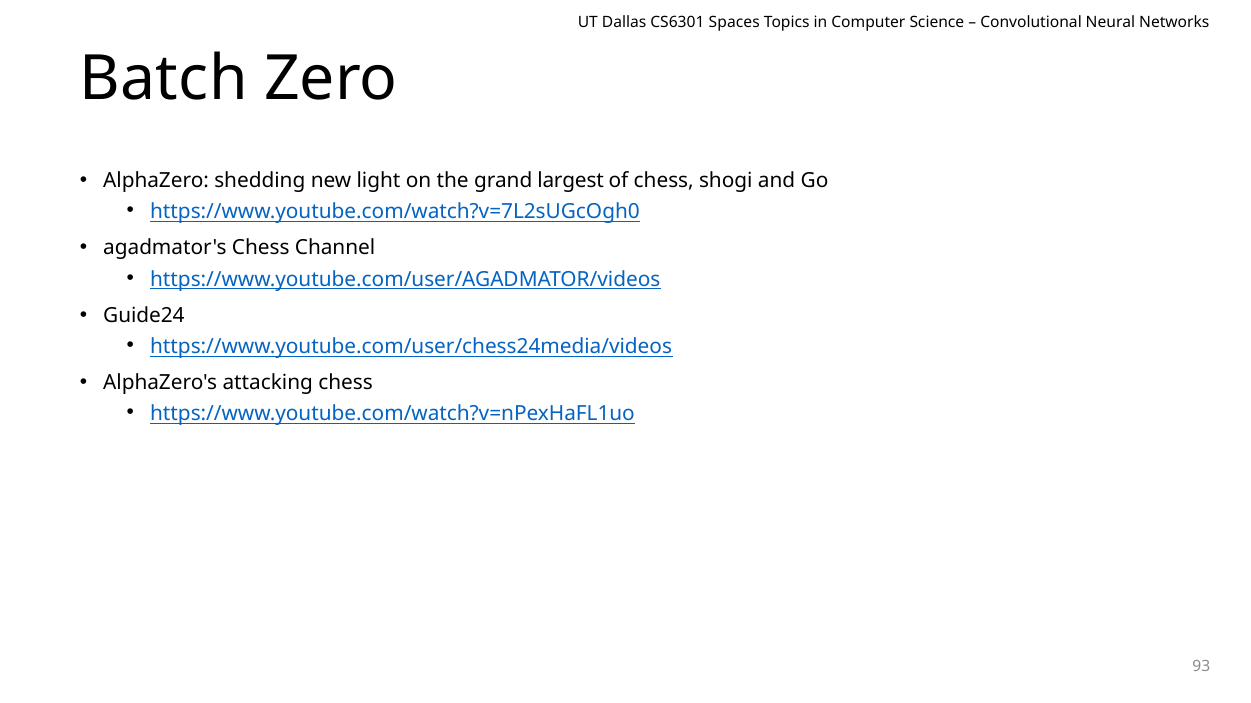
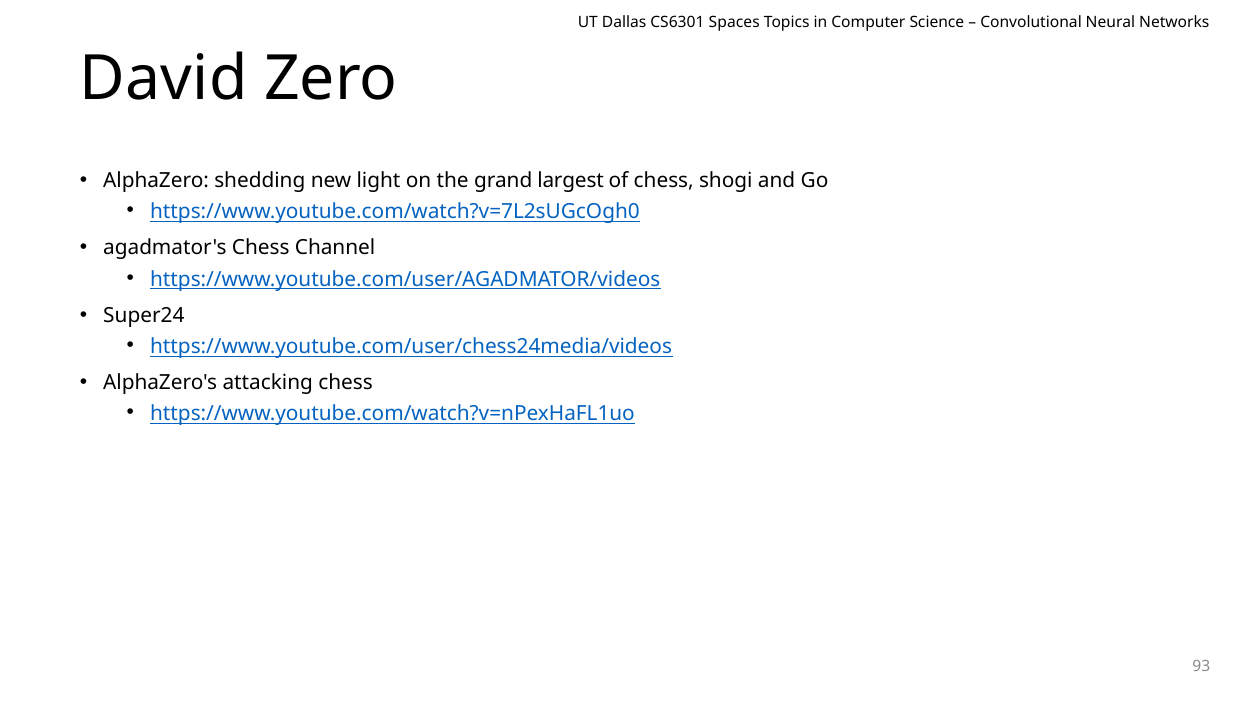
Batch: Batch -> David
Guide24: Guide24 -> Super24
